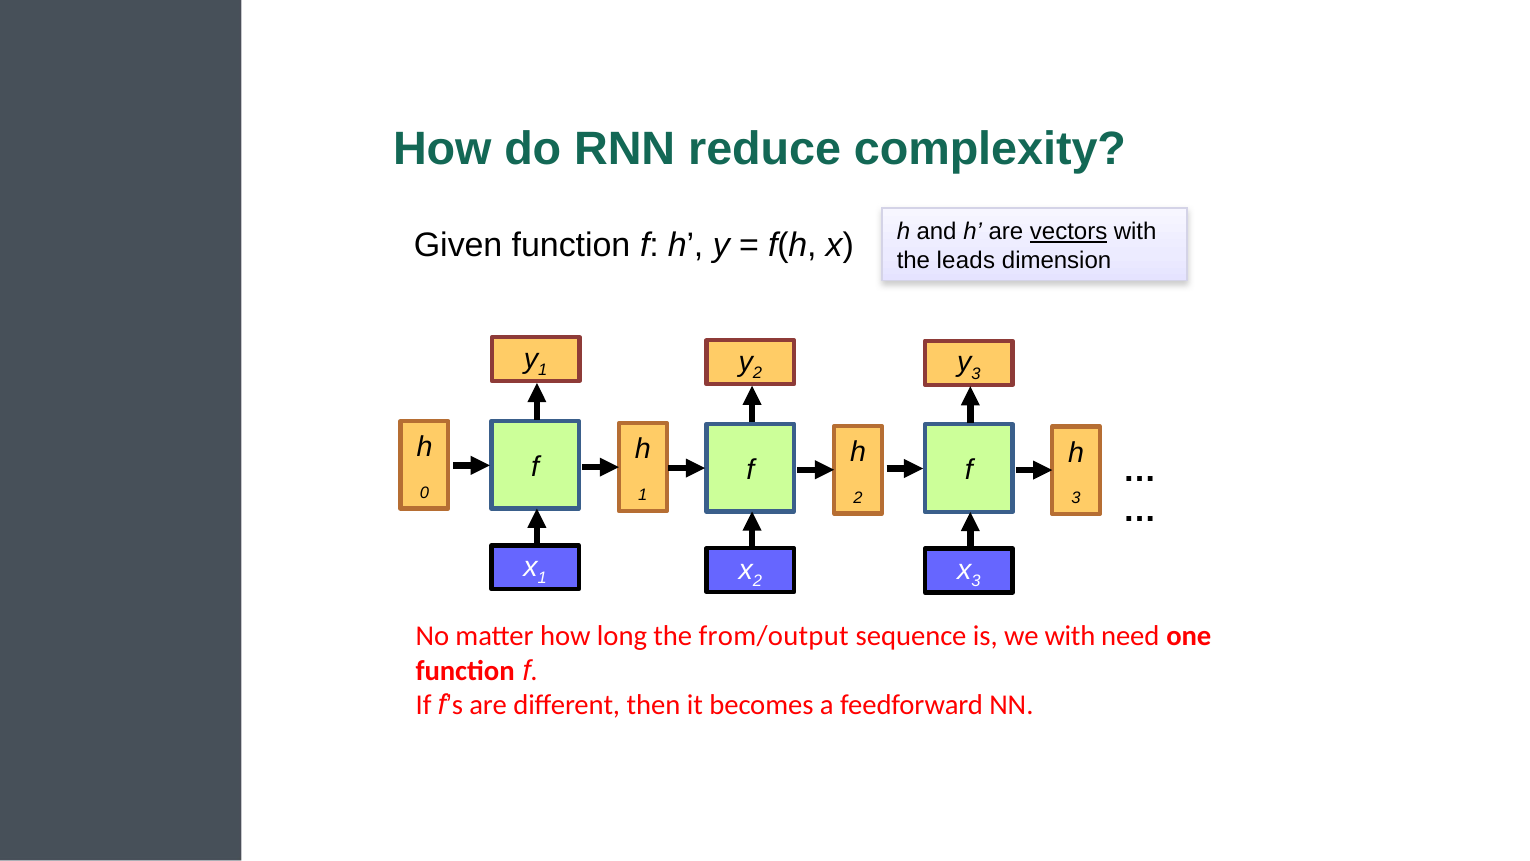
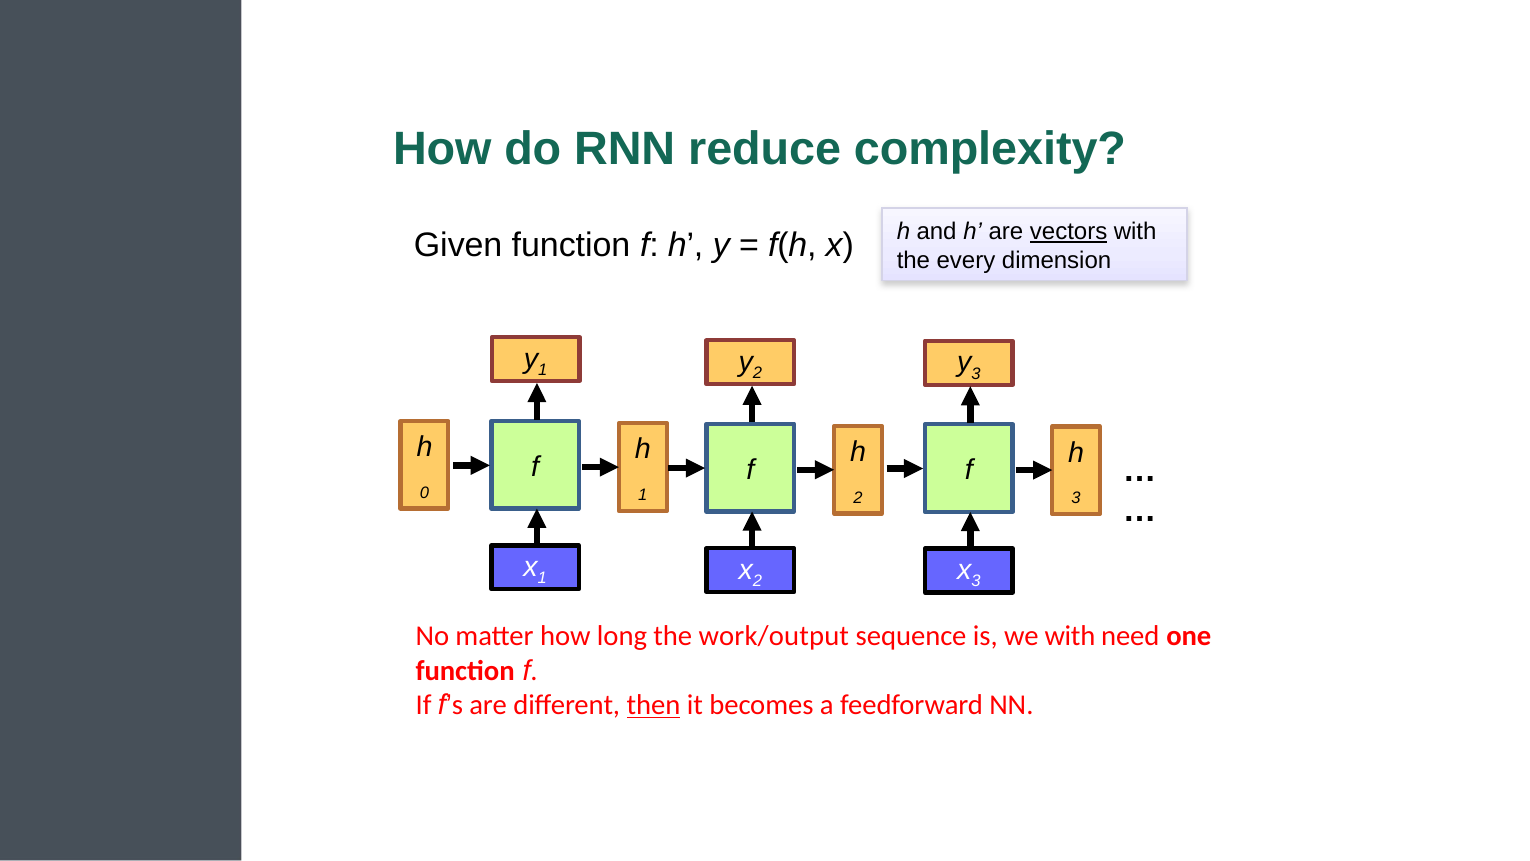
leads: leads -> every
from/output: from/output -> work/output
then underline: none -> present
